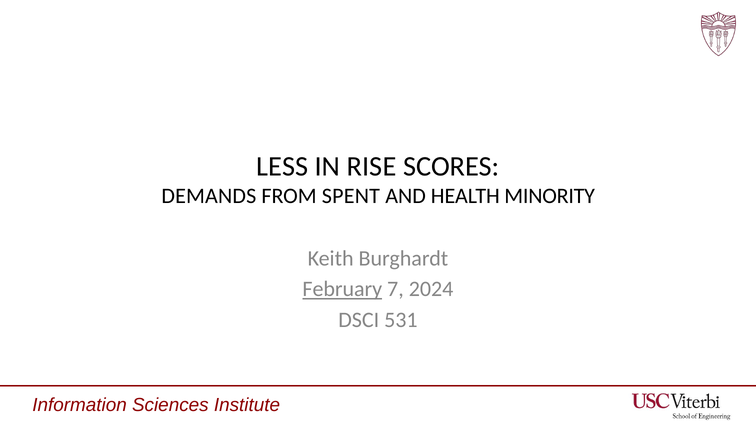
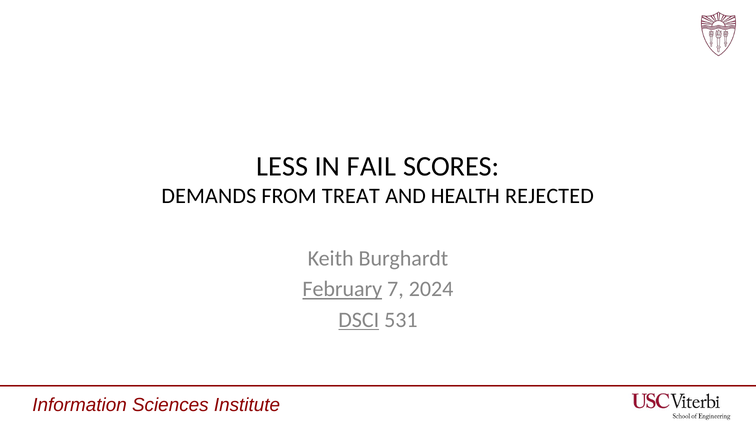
RISE: RISE -> FAIL
SPENT: SPENT -> TREAT
MINORITY: MINORITY -> REJECTED
DSCI underline: none -> present
